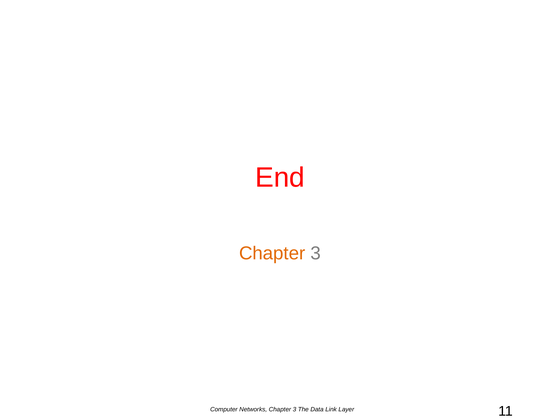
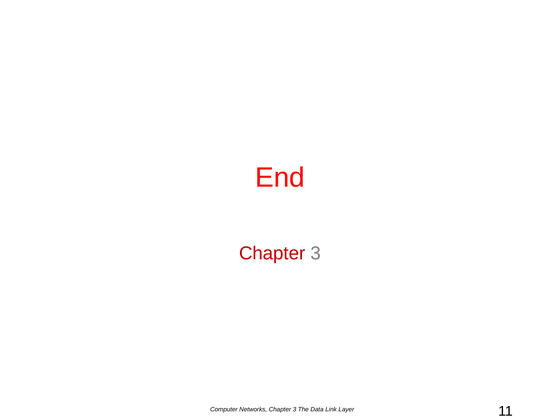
Chapter at (272, 253) colour: orange -> red
